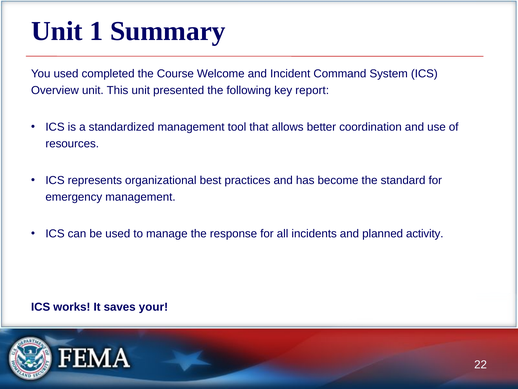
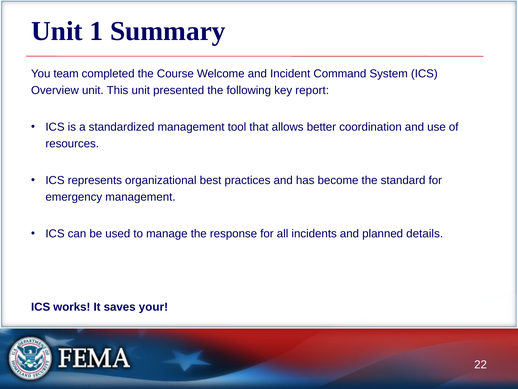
You used: used -> team
activity: activity -> details
